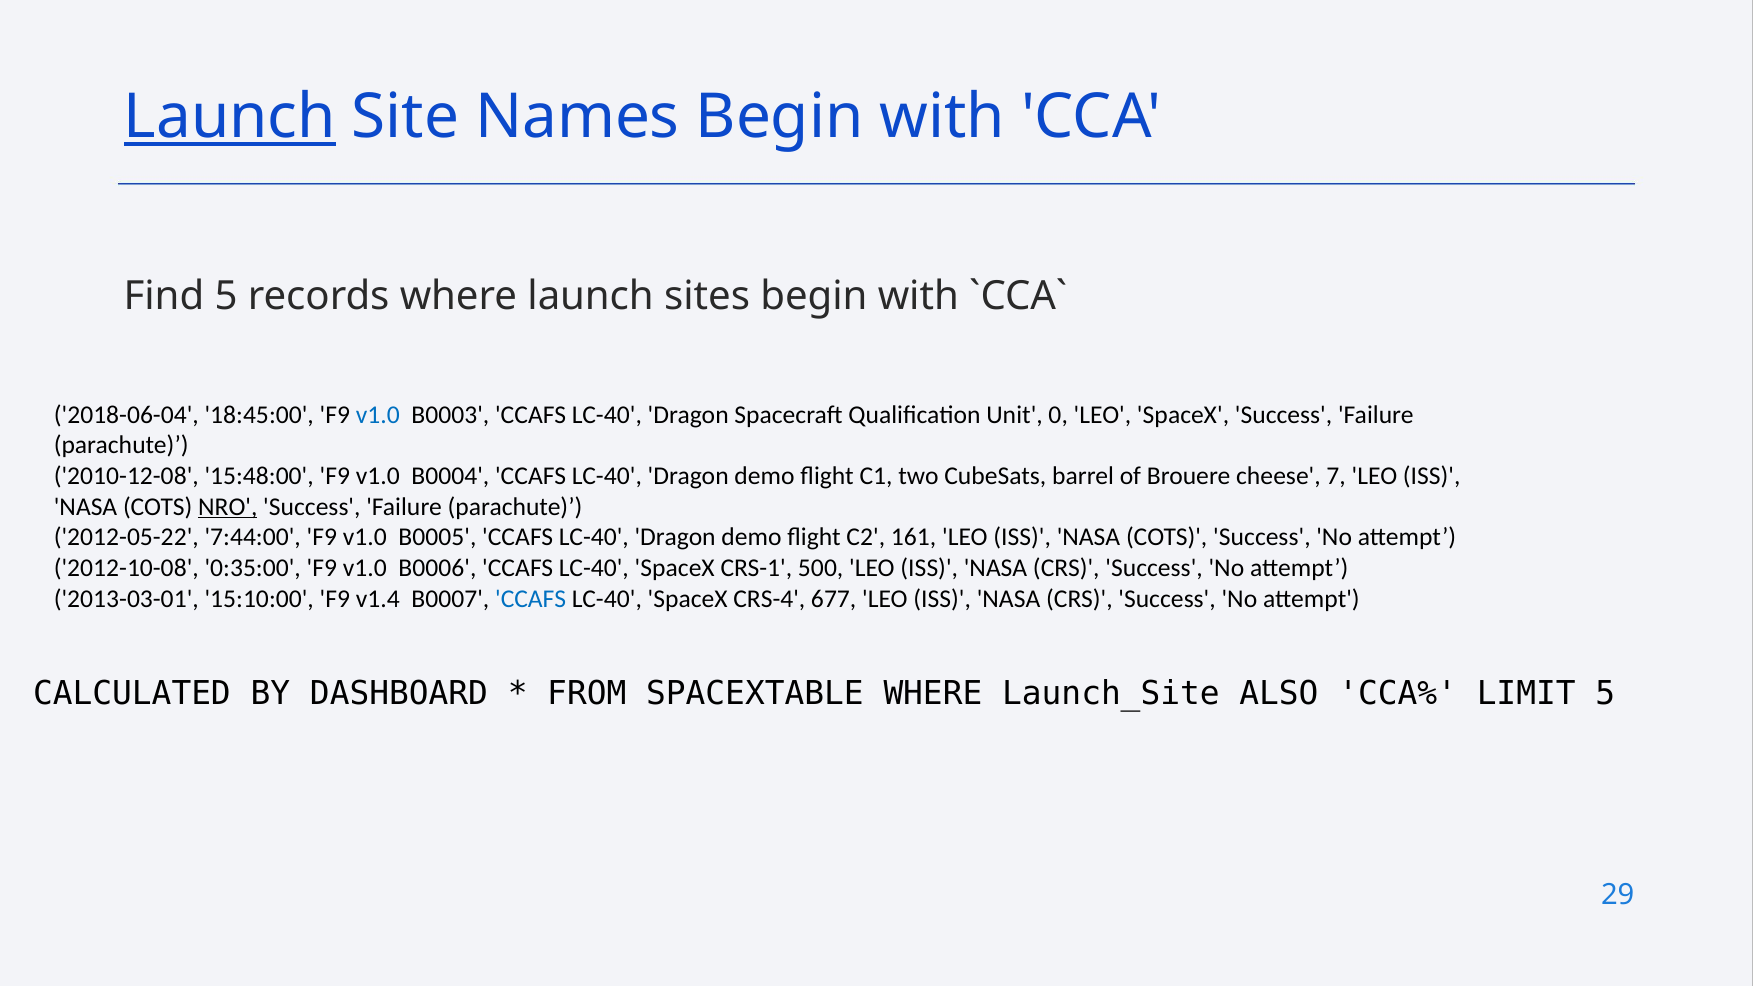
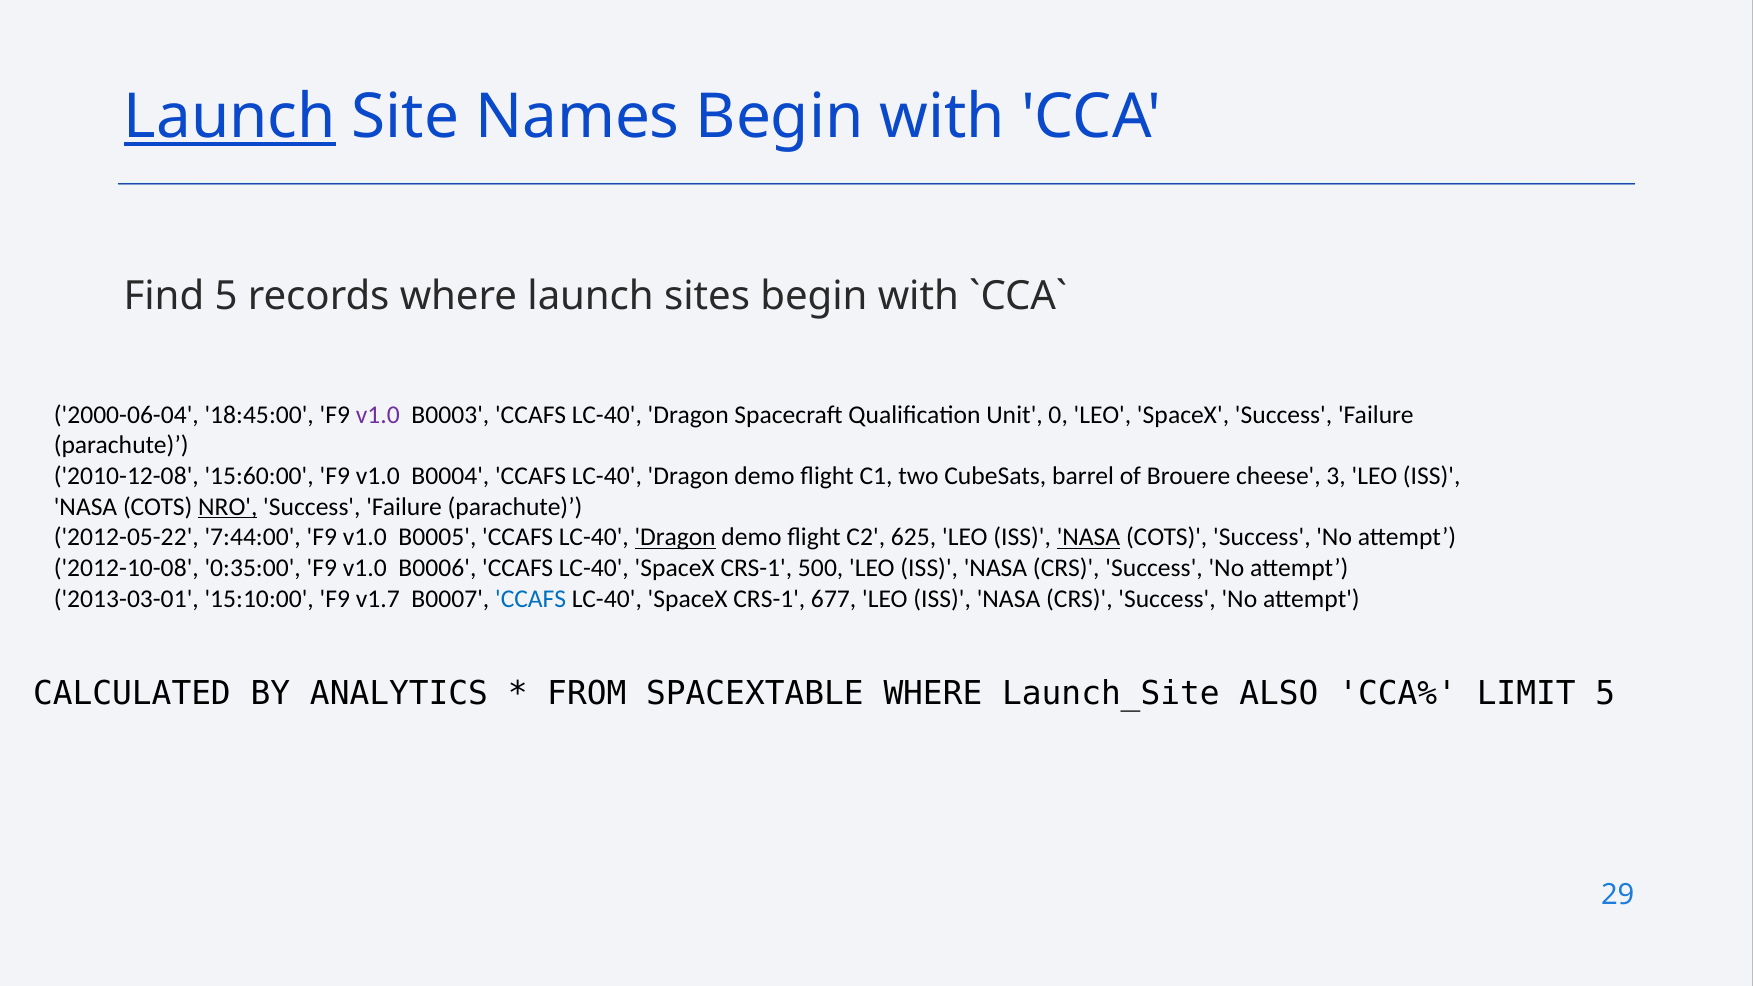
2018-06-04: 2018-06-04 -> 2000-06-04
v1.0 at (378, 415) colour: blue -> purple
15:48:00: 15:48:00 -> 15:60:00
7: 7 -> 3
Dragon at (675, 537) underline: none -> present
161: 161 -> 625
NASA at (1089, 537) underline: none -> present
v1.4: v1.4 -> v1.7
CRS-4 at (769, 599): CRS-4 -> CRS-1
DASHBOARD: DASHBOARD -> ANALYTICS
